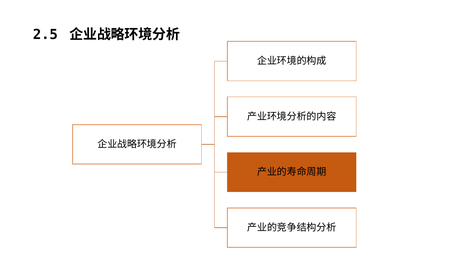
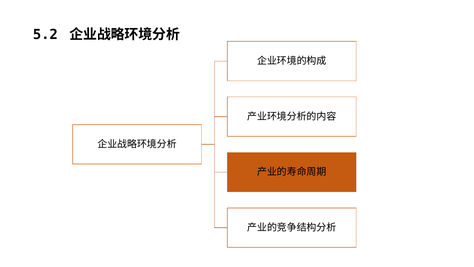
2.5: 2.5 -> 5.2
